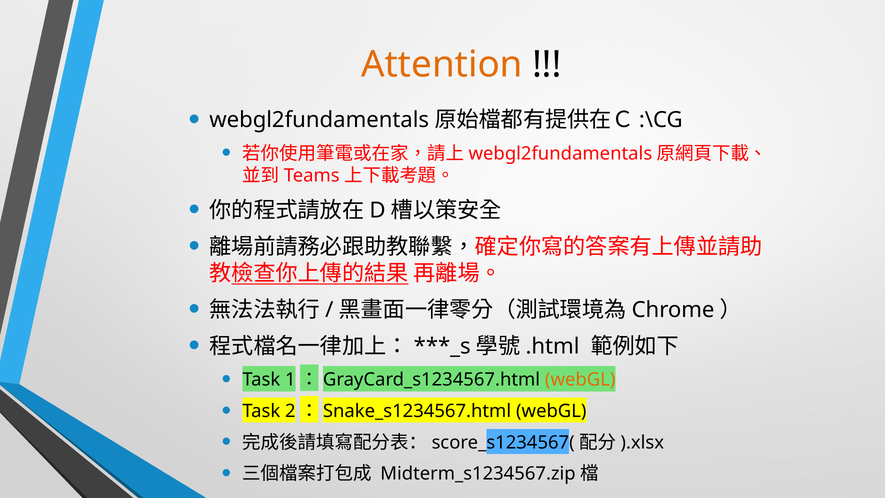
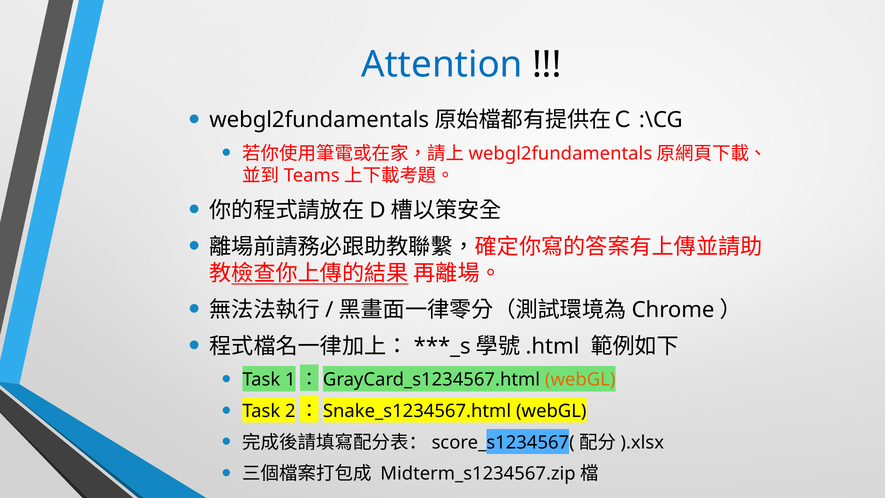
Attention colour: orange -> blue
